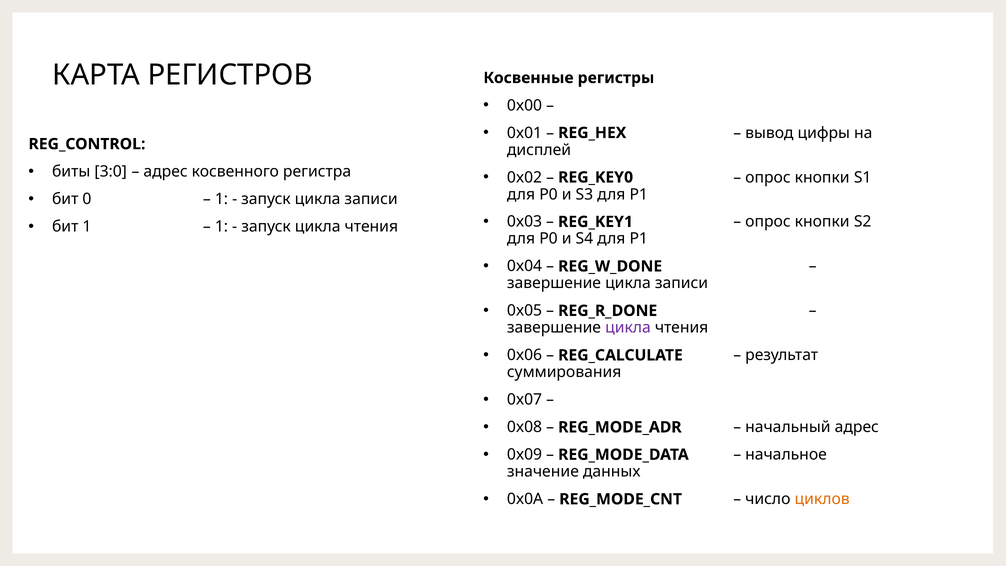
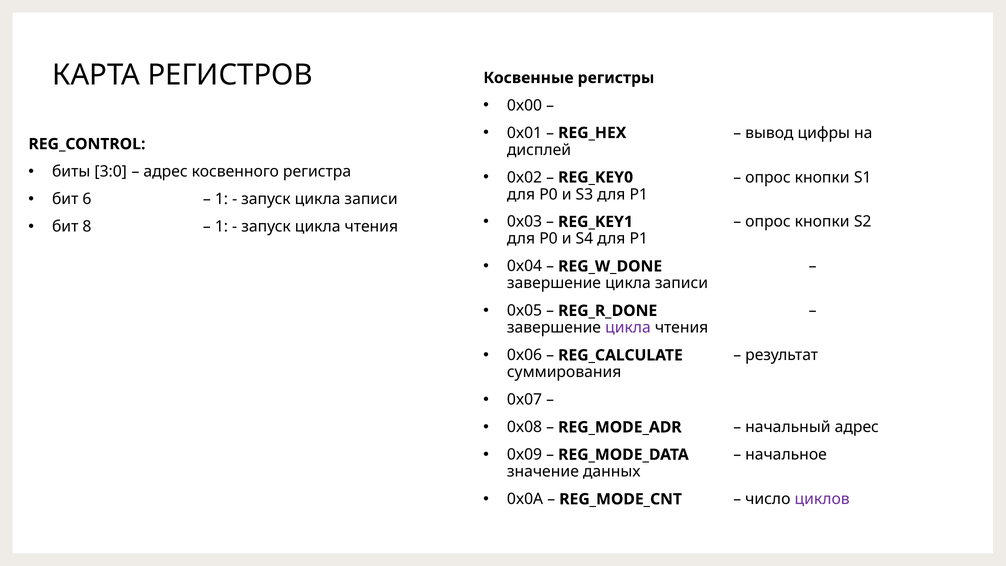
0: 0 -> 6
бит 1: 1 -> 8
циклов colour: orange -> purple
